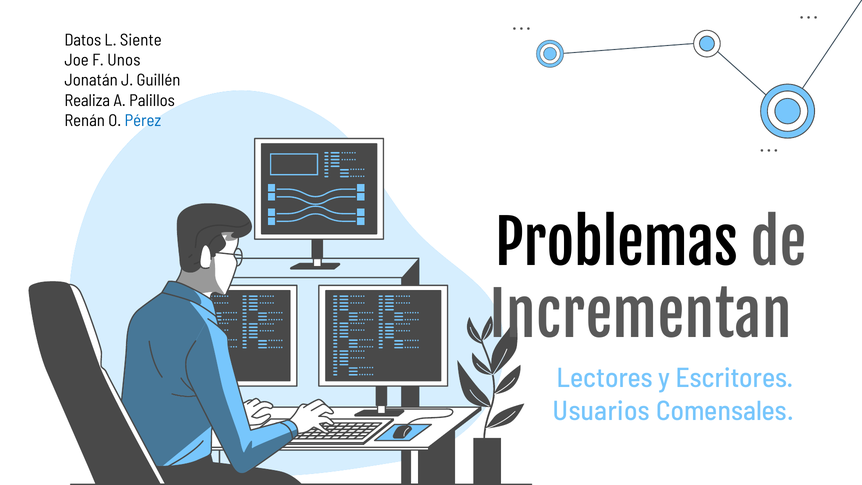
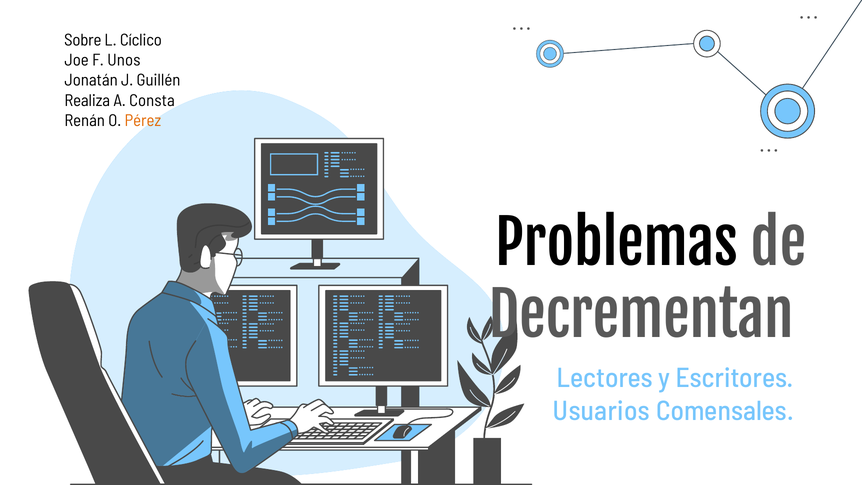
Datos: Datos -> Sobre
Siente: Siente -> Cíclico
Palillos: Palillos -> Consta
Pérez colour: blue -> orange
Incrementan: Incrementan -> Decrementan
